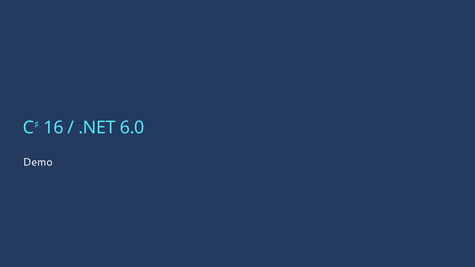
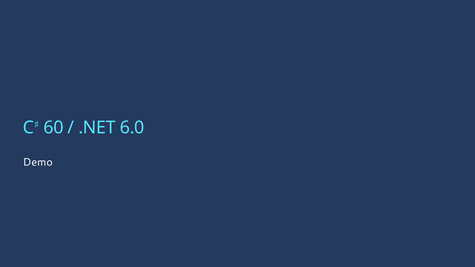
16: 16 -> 60
